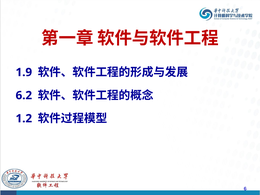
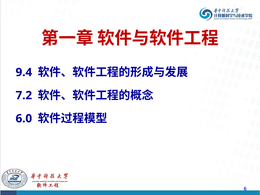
1.9: 1.9 -> 9.4
6.2: 6.2 -> 7.2
1.2: 1.2 -> 6.0
